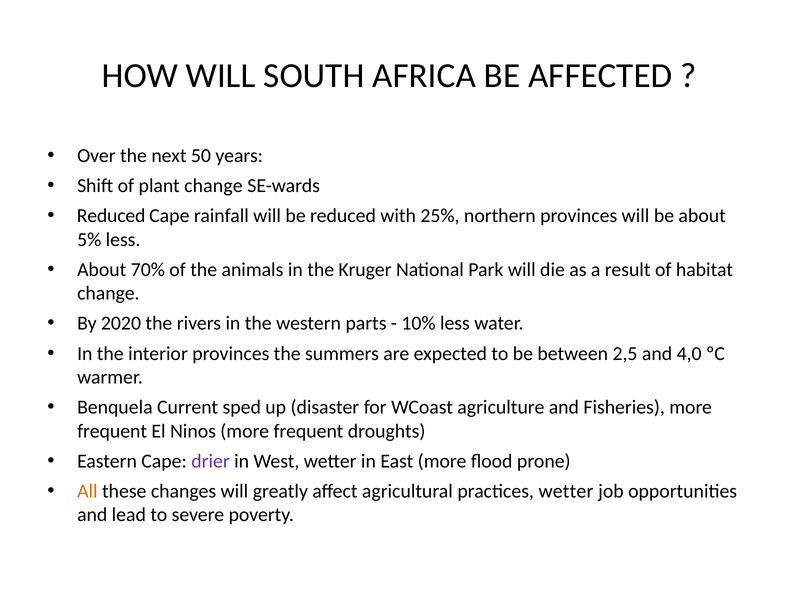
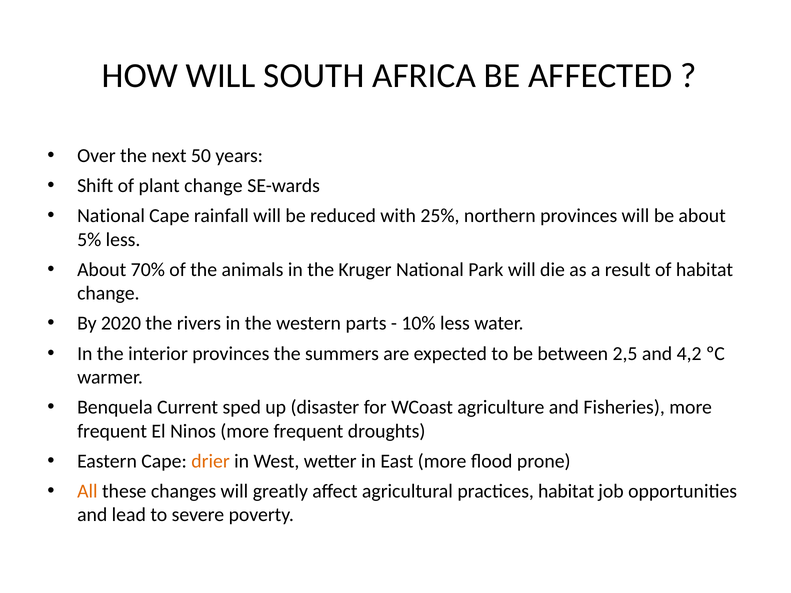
Reduced at (111, 216): Reduced -> National
4,0: 4,0 -> 4,2
drier colour: purple -> orange
practices wetter: wetter -> habitat
